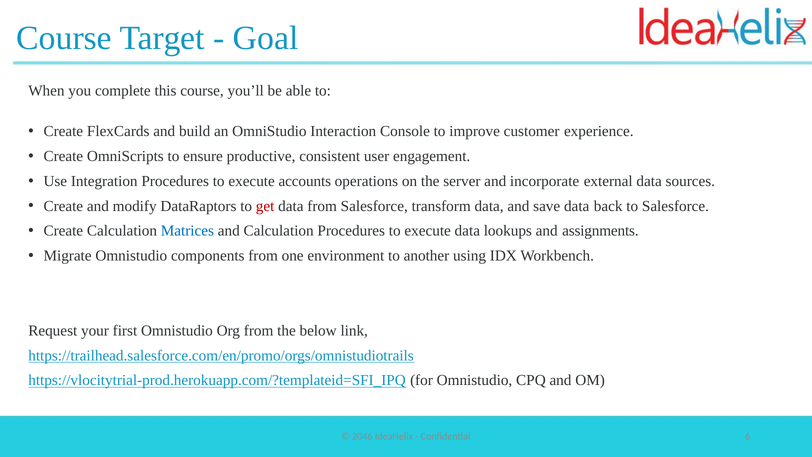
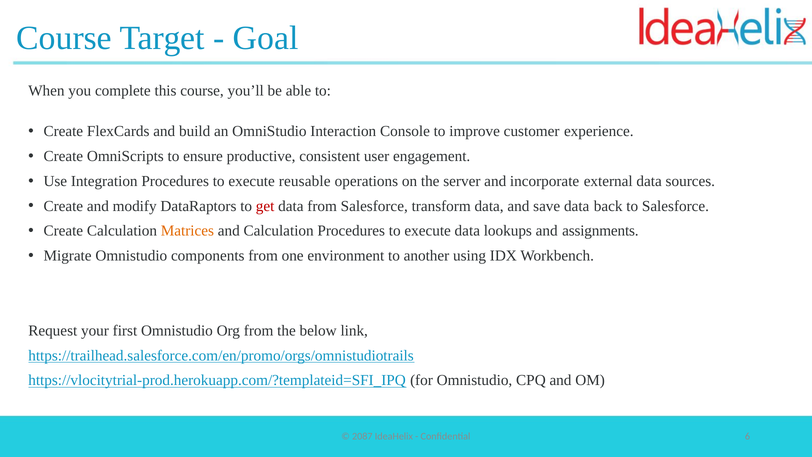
accounts: accounts -> reusable
Matrices colour: blue -> orange
2046: 2046 -> 2087
